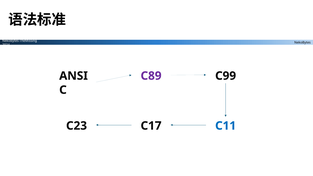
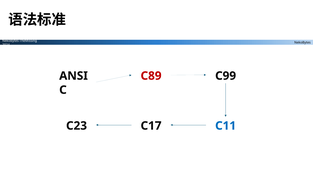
C89 colour: purple -> red
